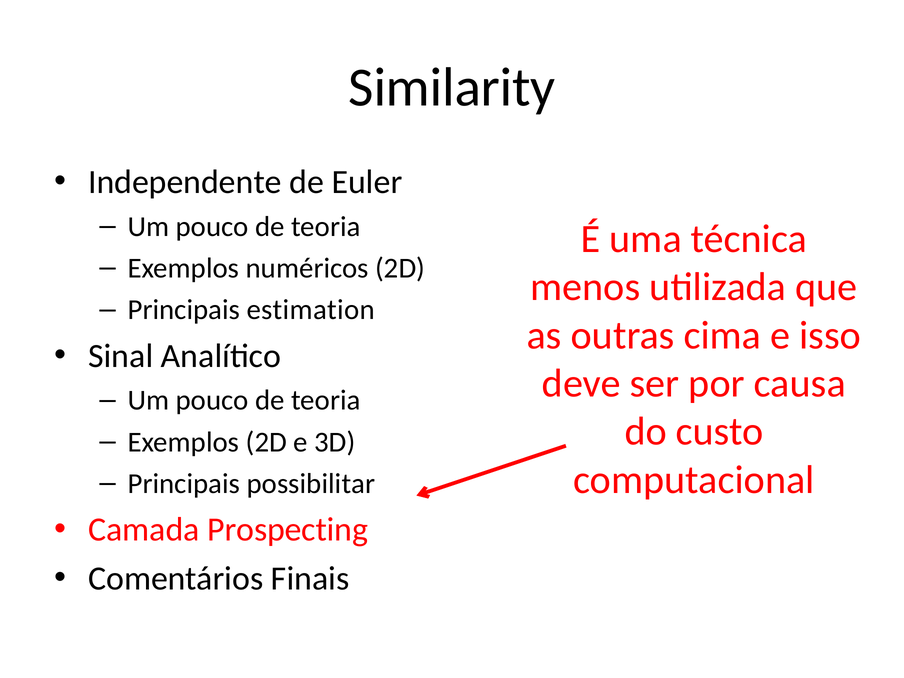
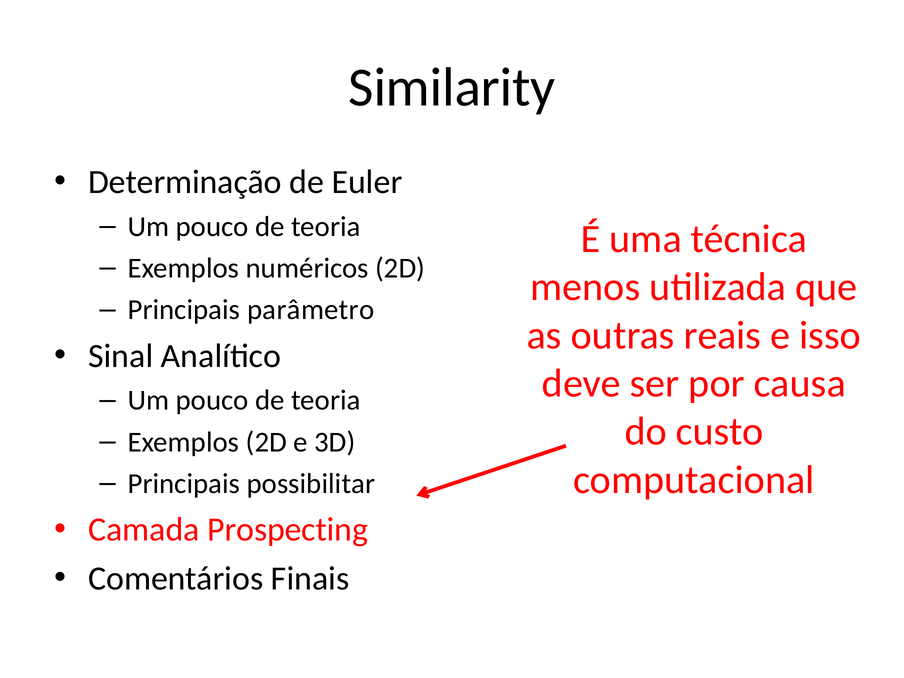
Independente: Independente -> Determinação
estimation: estimation -> parâmetro
cima: cima -> reais
